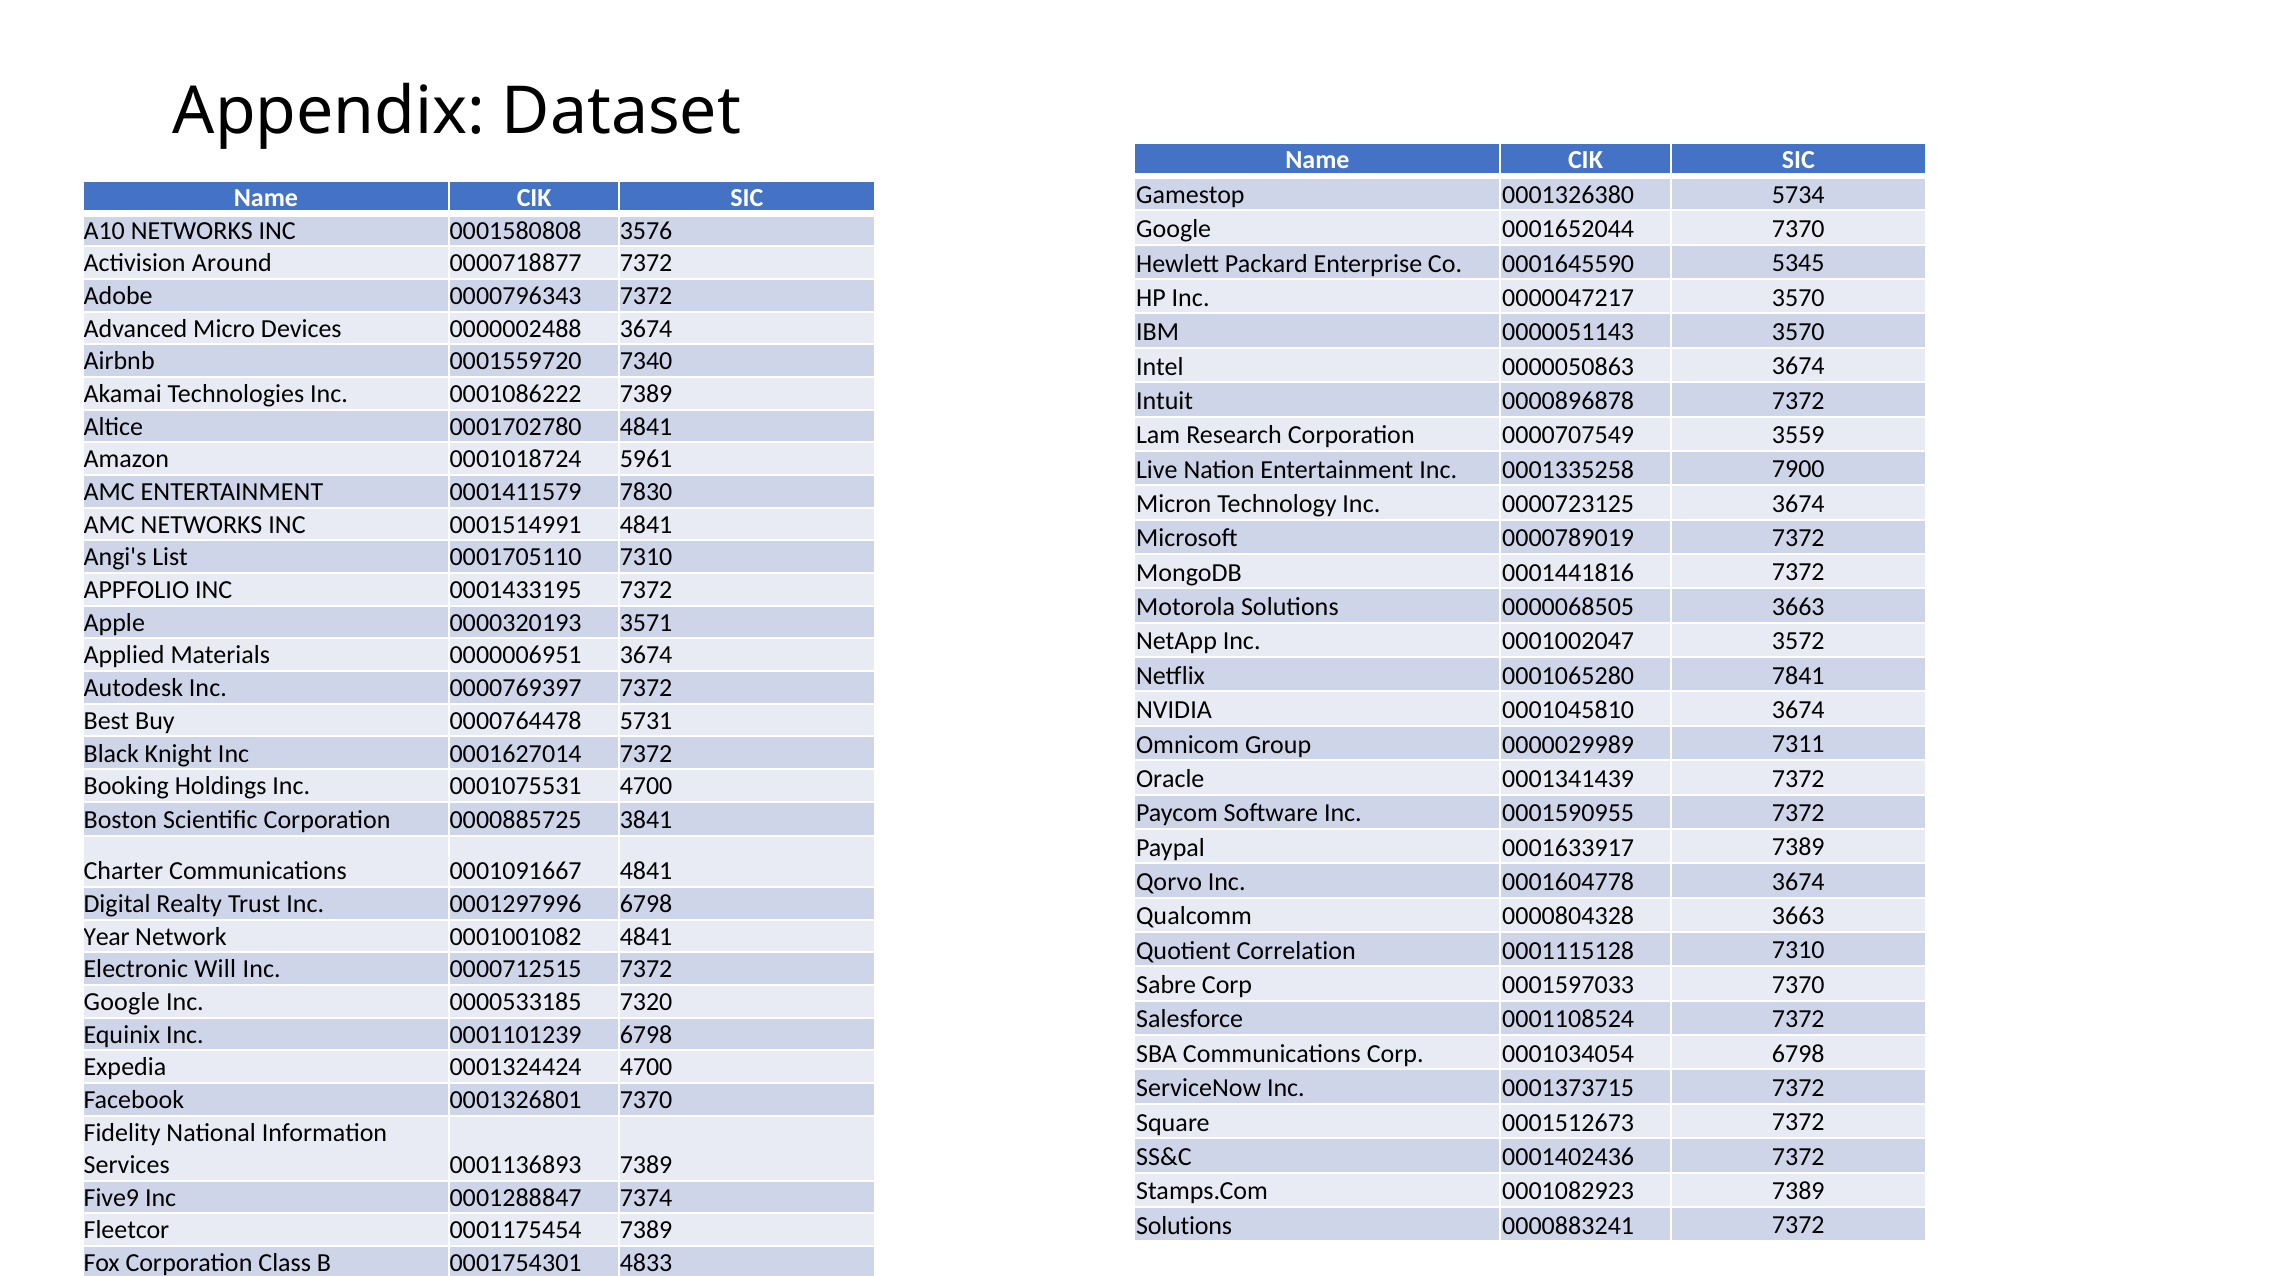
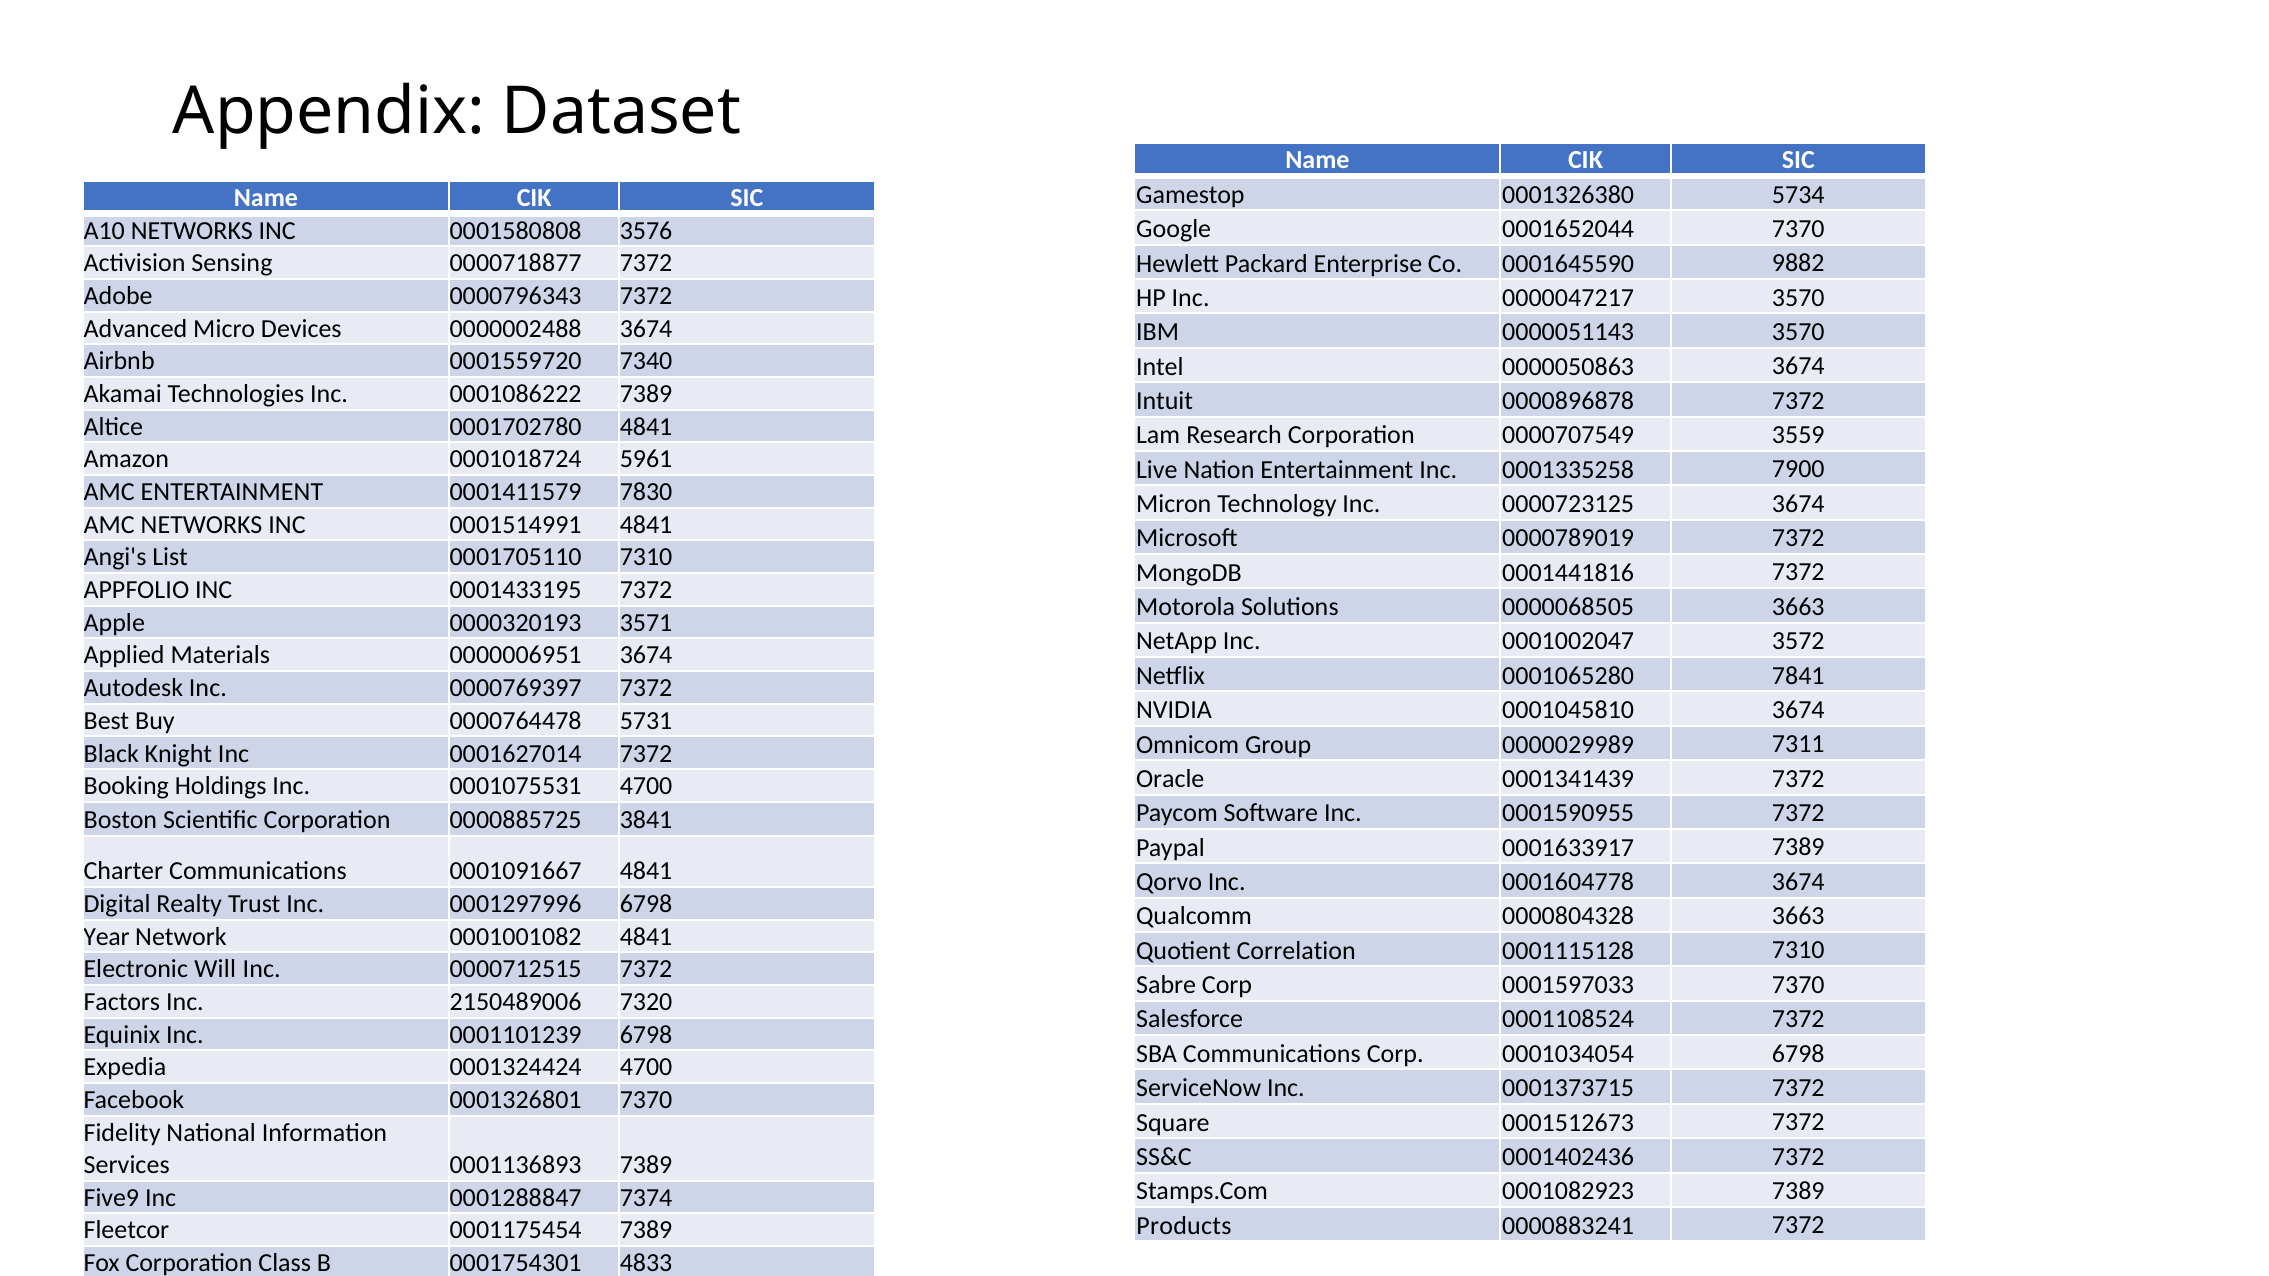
Around: Around -> Sensing
5345: 5345 -> 9882
Google at (122, 1002): Google -> Factors
0000533185: 0000533185 -> 2150489006
Solutions at (1184, 1226): Solutions -> Products
